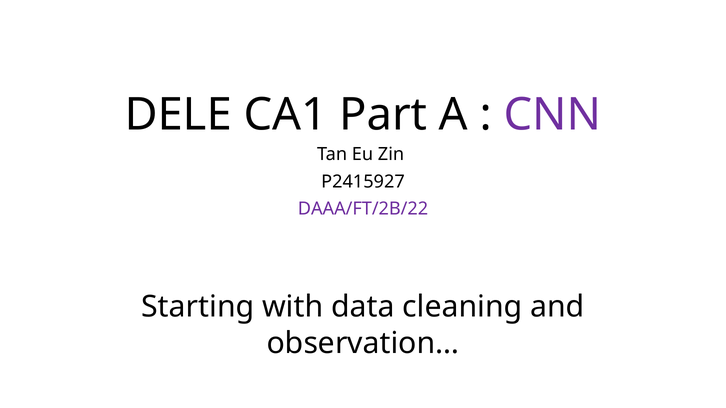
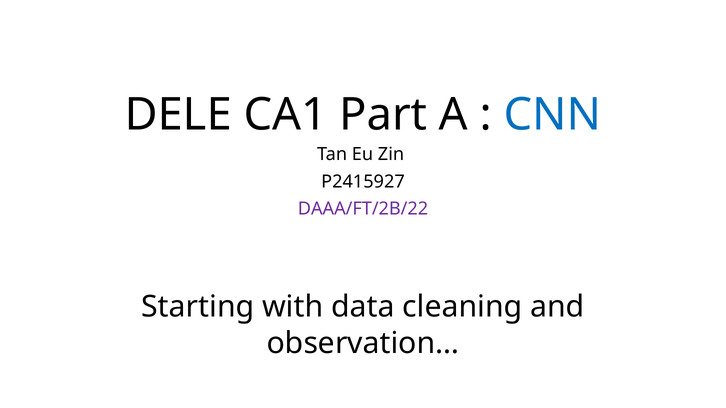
CNN colour: purple -> blue
